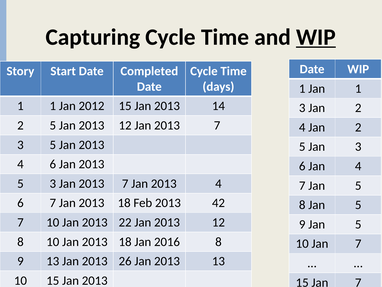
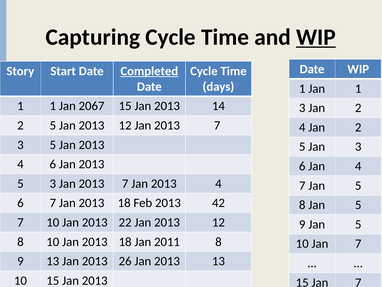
Completed underline: none -> present
2012: 2012 -> 2067
2016: 2016 -> 2011
